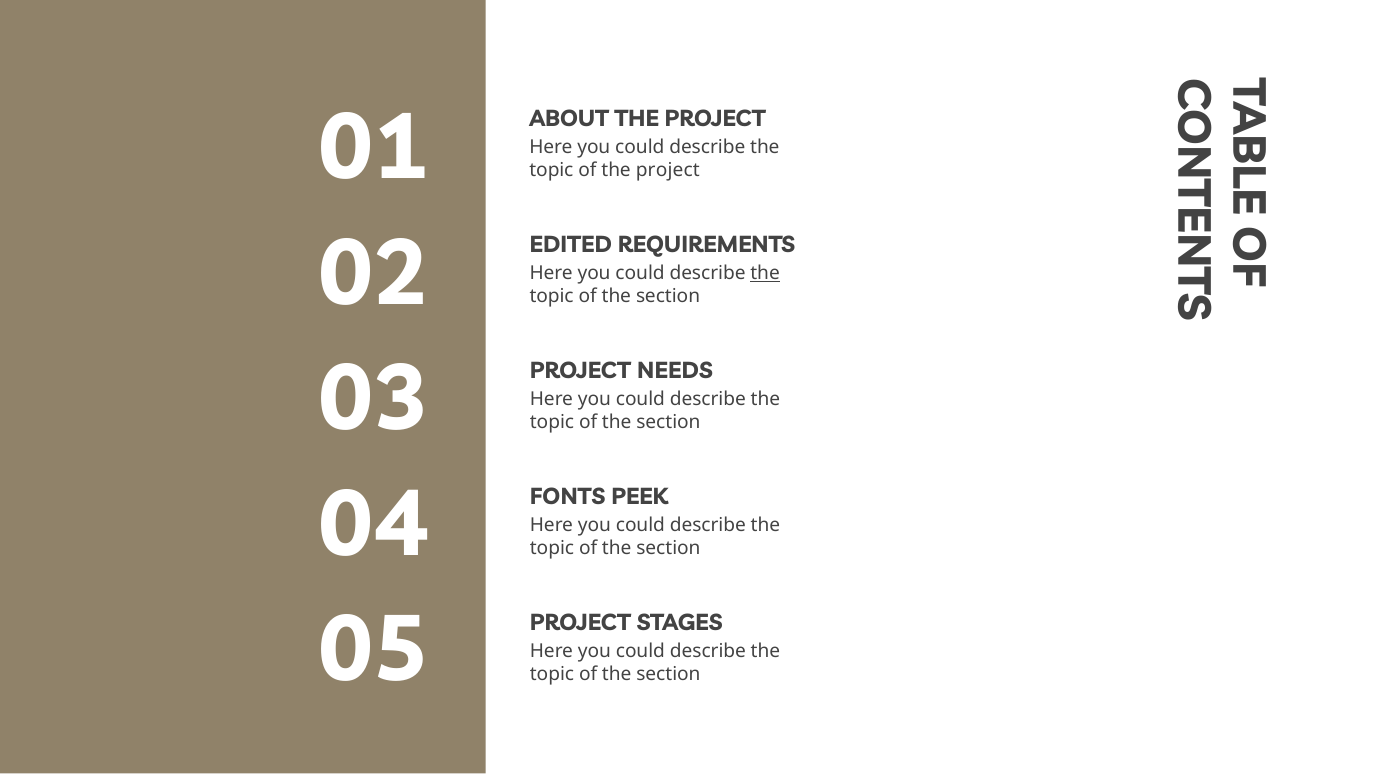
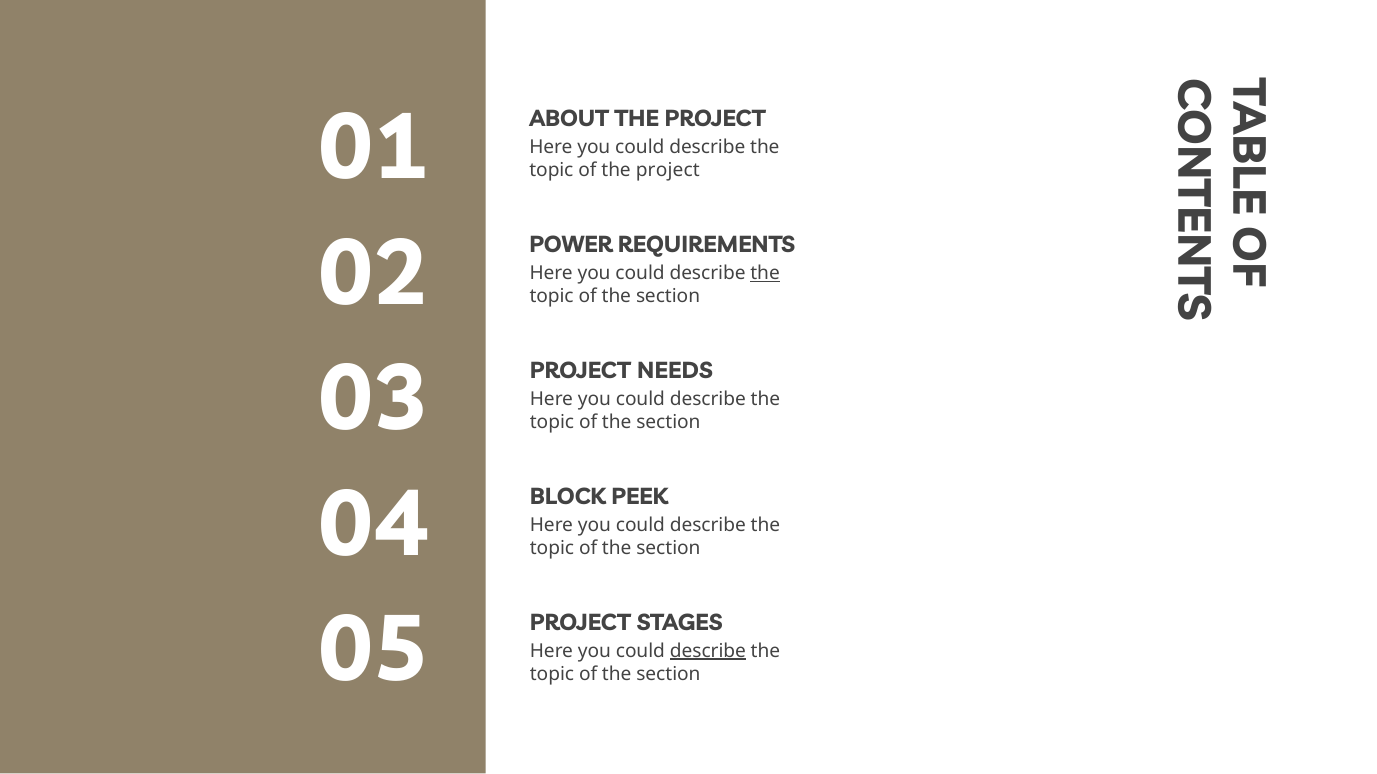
EDITED: EDITED -> POWER
FONTS: FONTS -> BLOCK
describe at (708, 651) underline: none -> present
